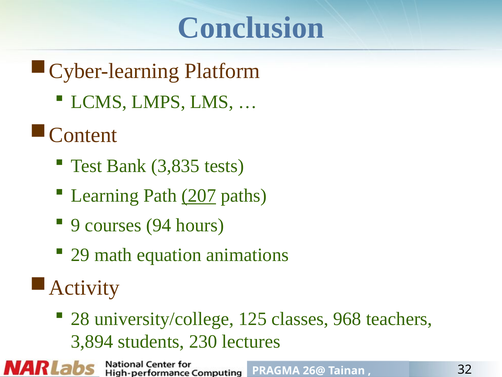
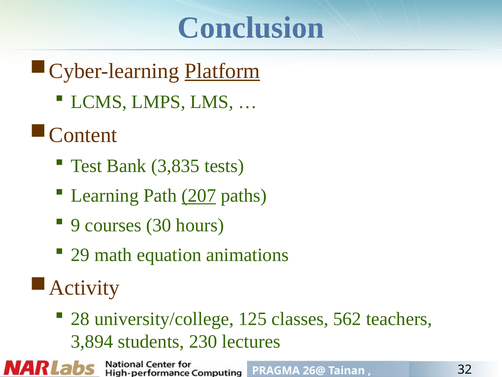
Platform underline: none -> present
94: 94 -> 30
968: 968 -> 562
